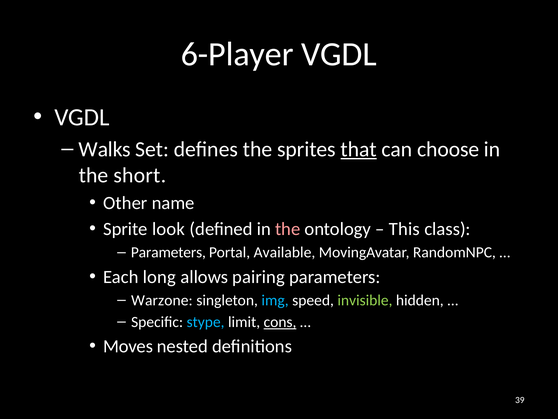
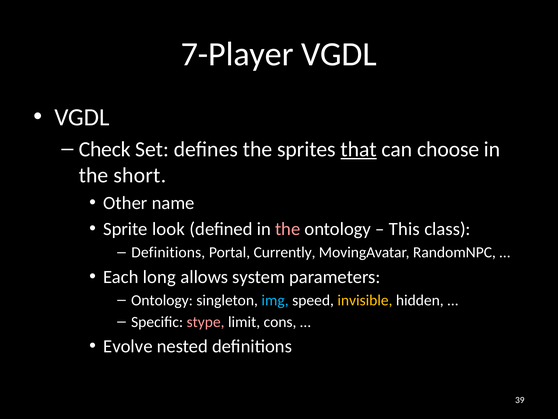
6-Player: 6-Player -> 7-Player
Walks: Walks -> Check
Parameters at (168, 252): Parameters -> Definitions
Available: Available -> Currently
pairing: pairing -> system
Warzone at (162, 300): Warzone -> Ontology
invisible colour: light green -> yellow
stype colour: light blue -> pink
cons underline: present -> none
Moves: Moves -> Evolve
